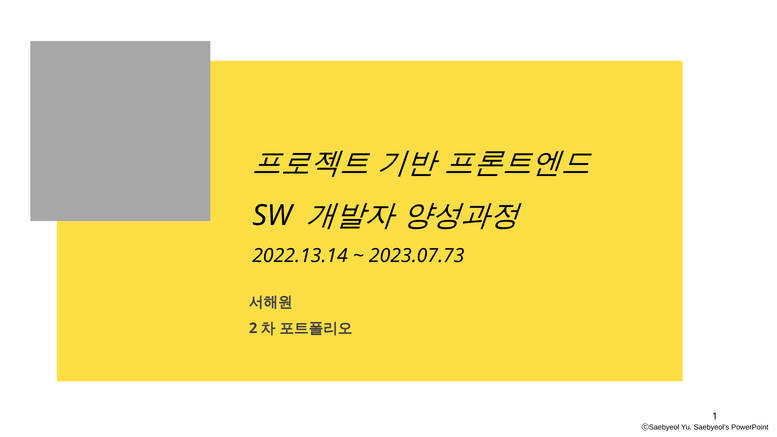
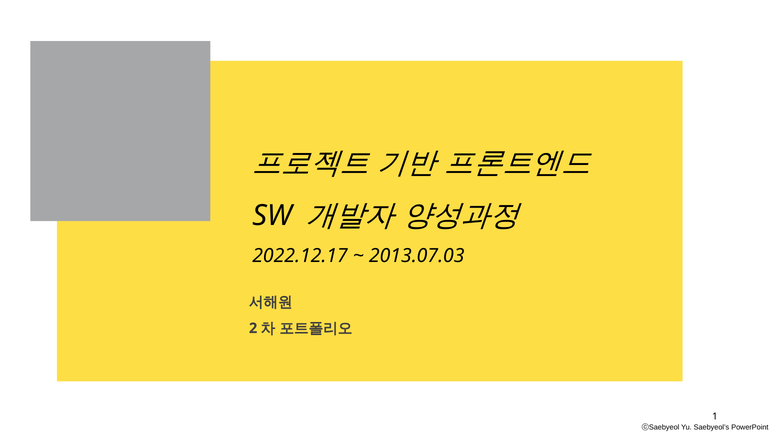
2022.13.14: 2022.13.14 -> 2022.12.17
2023.07.73: 2023.07.73 -> 2013.07.03
